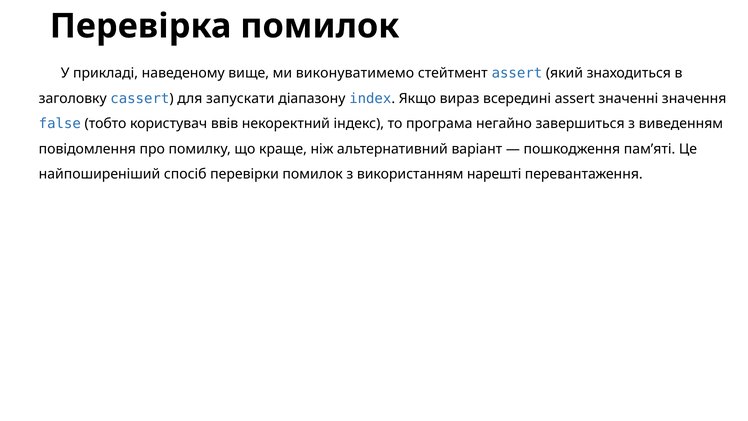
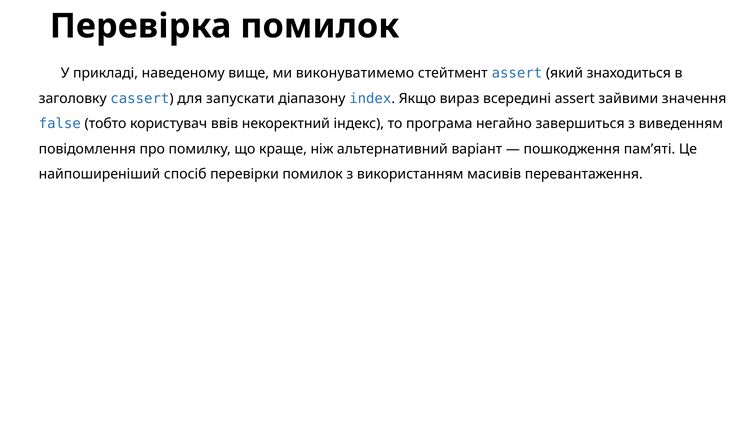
значенні: значенні -> зайвими
нарешті: нарешті -> масивів
